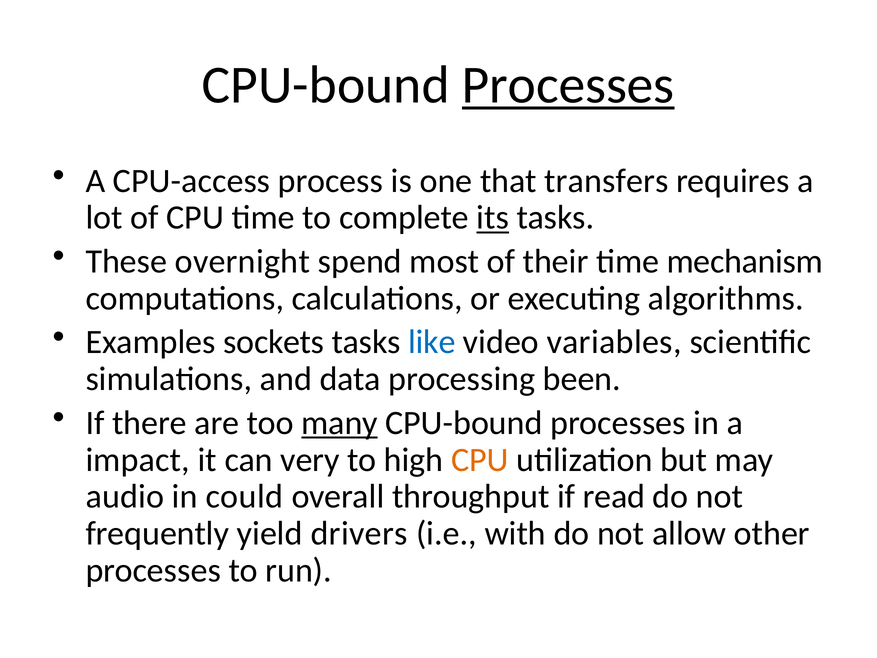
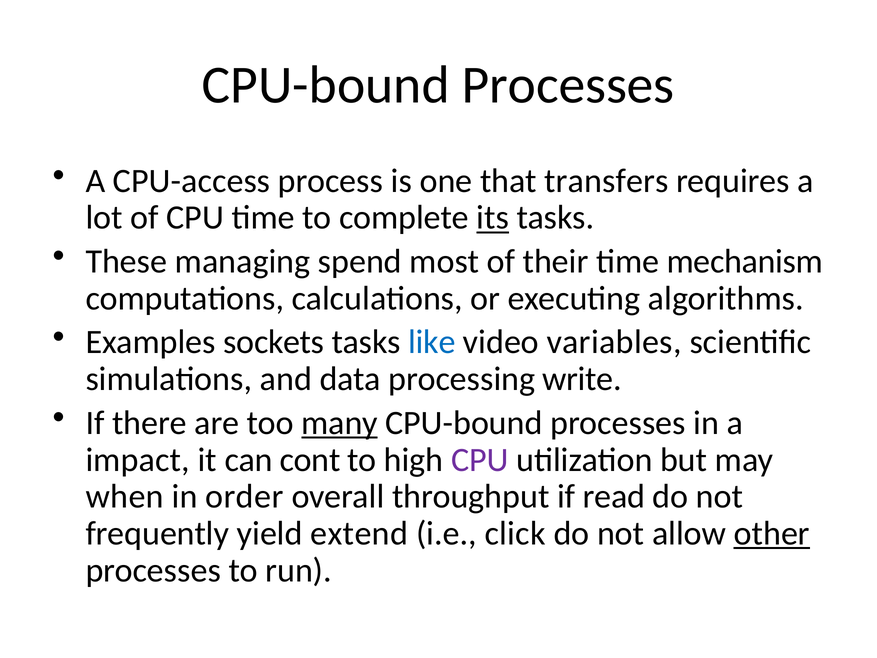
Processes at (568, 85) underline: present -> none
overnight: overnight -> managing
been: been -> write
very: very -> cont
CPU at (480, 460) colour: orange -> purple
audio: audio -> when
could: could -> order
drivers: drivers -> extend
with: with -> click
other underline: none -> present
